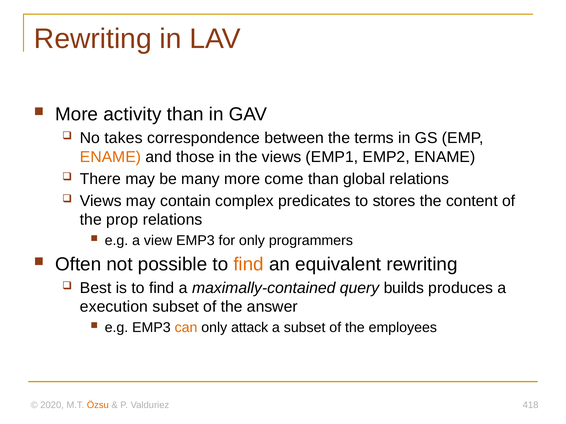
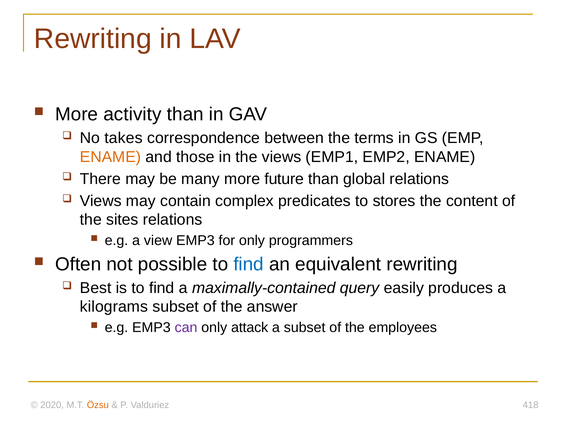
come: come -> future
prop: prop -> sites
find at (249, 265) colour: orange -> blue
builds: builds -> easily
execution: execution -> kilograms
can colour: orange -> purple
